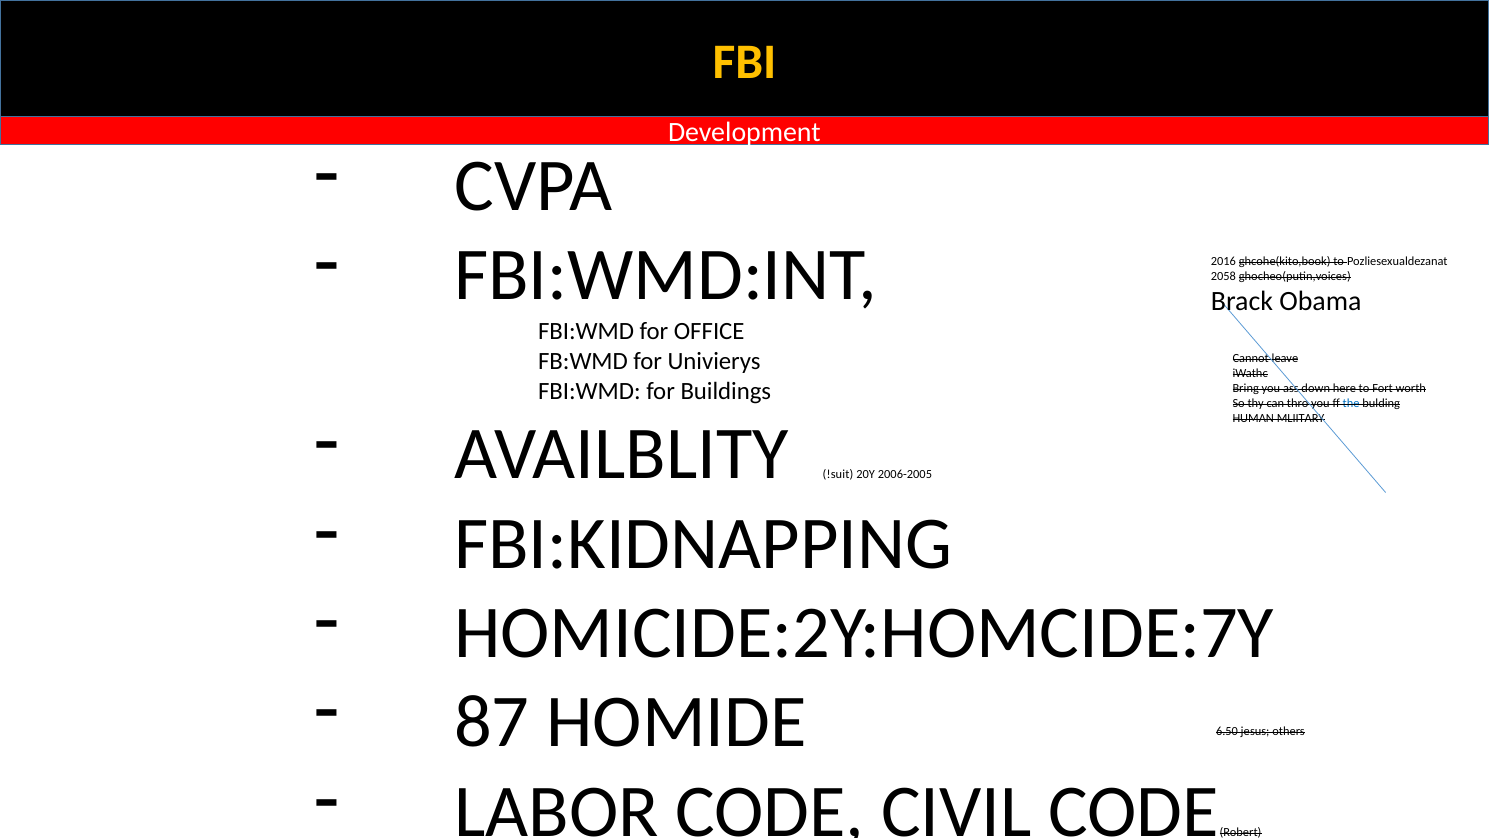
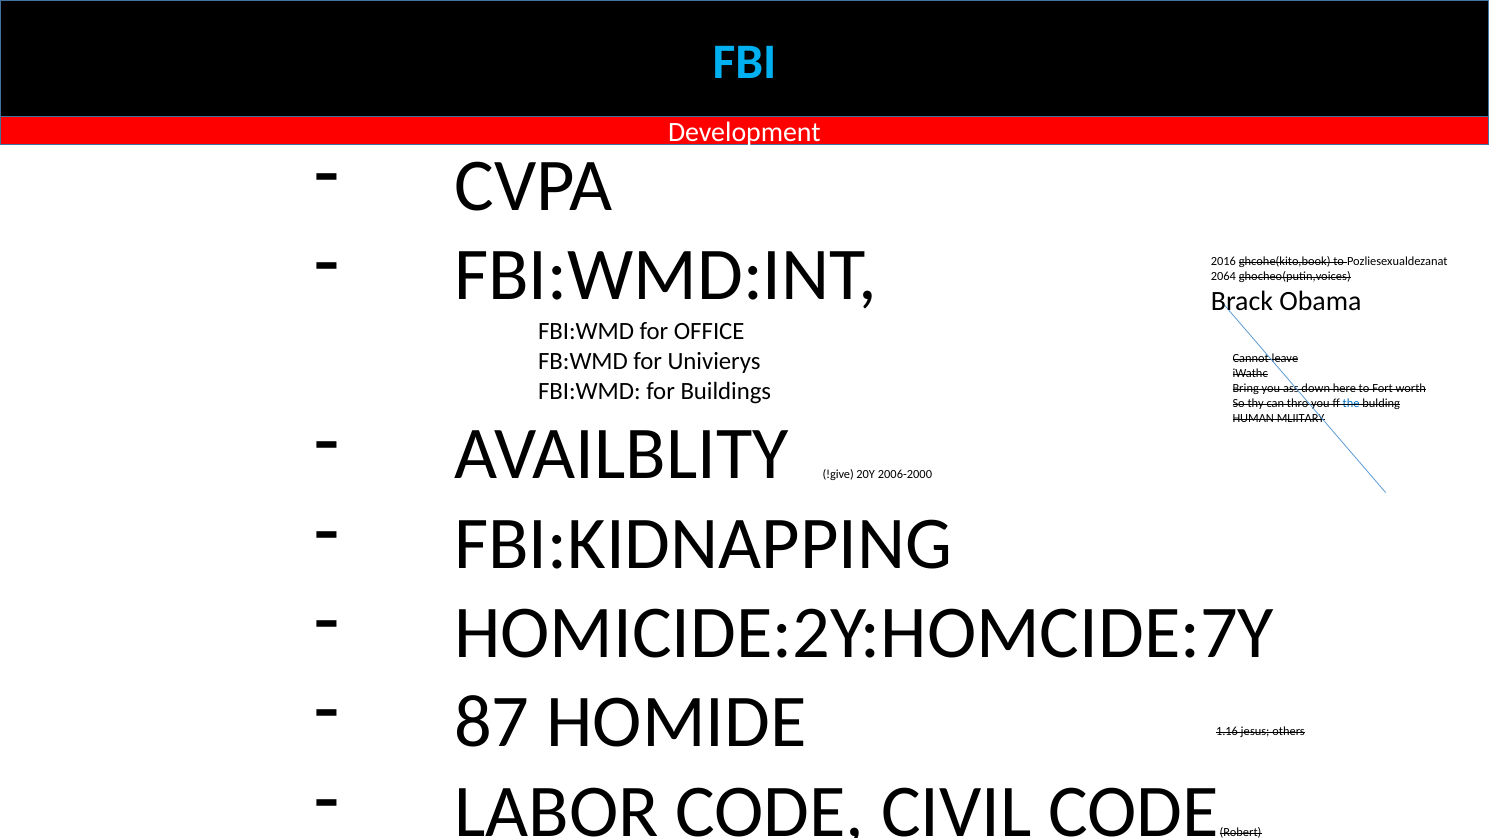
FBI colour: yellow -> light blue
2058: 2058 -> 2064
!suit: !suit -> !give
2006-2005: 2006-2005 -> 2006-2000
6.50: 6.50 -> 1.16
